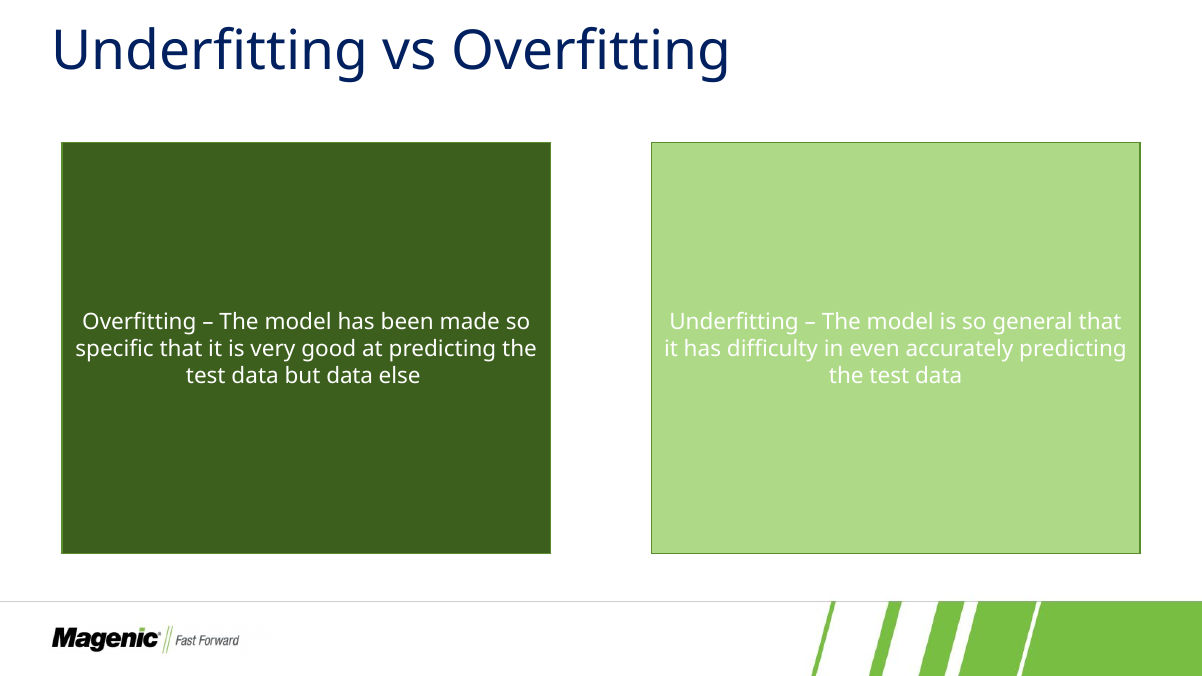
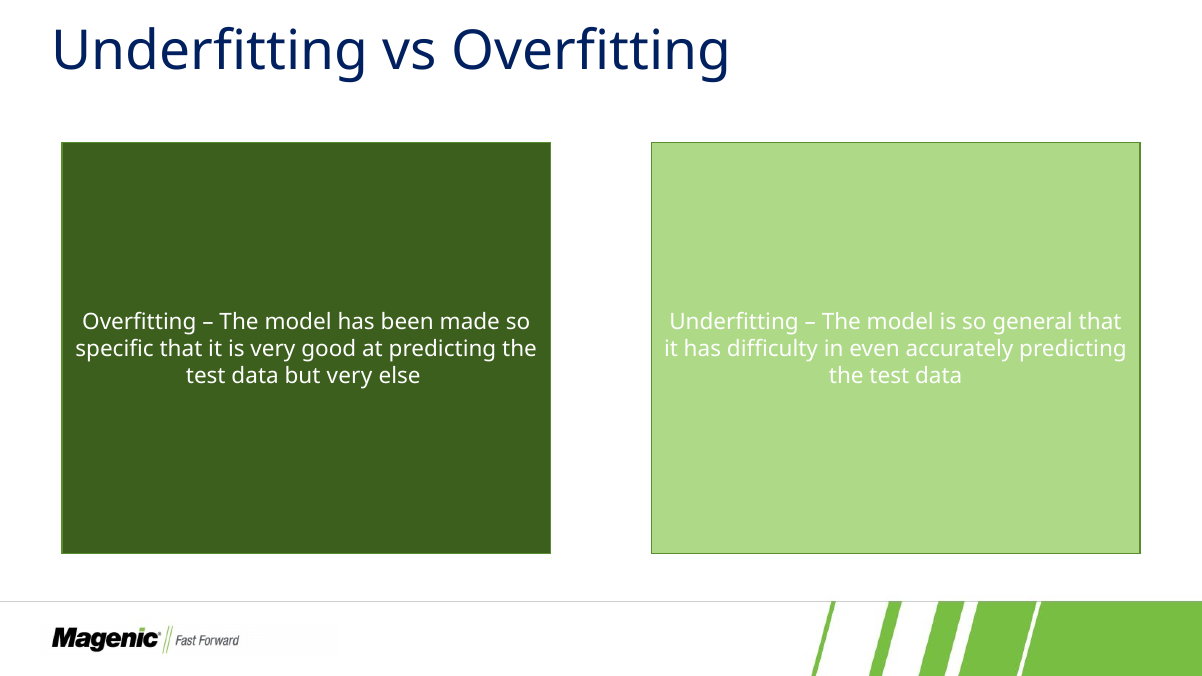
but data: data -> very
